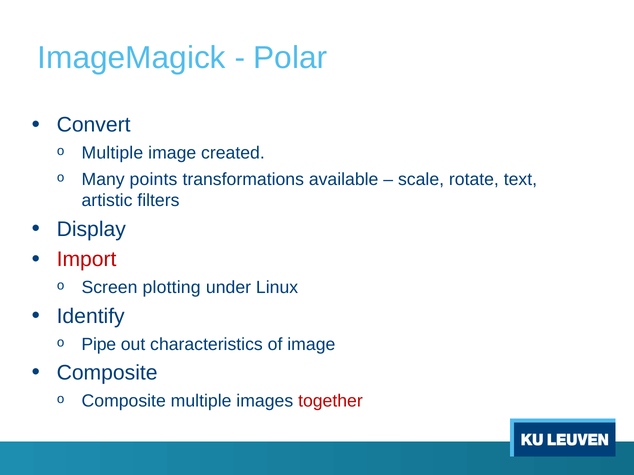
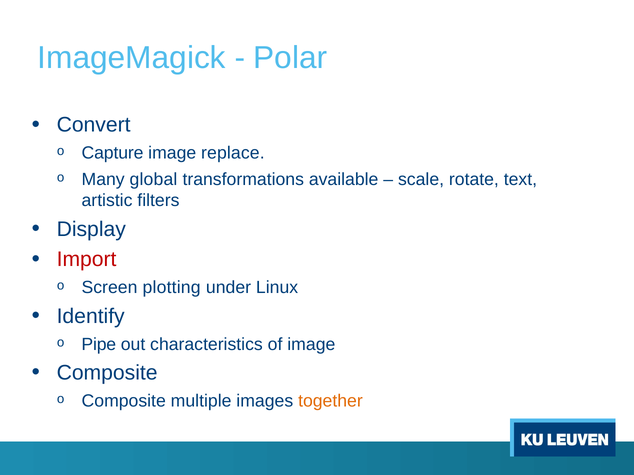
Multiple at (112, 153): Multiple -> Capture
created: created -> replace
points: points -> global
together colour: red -> orange
